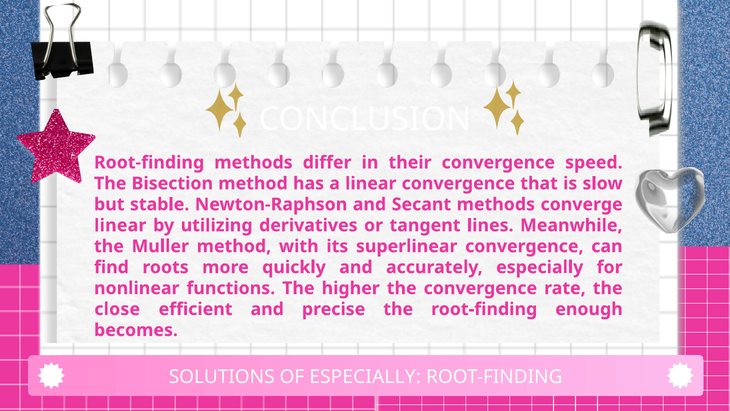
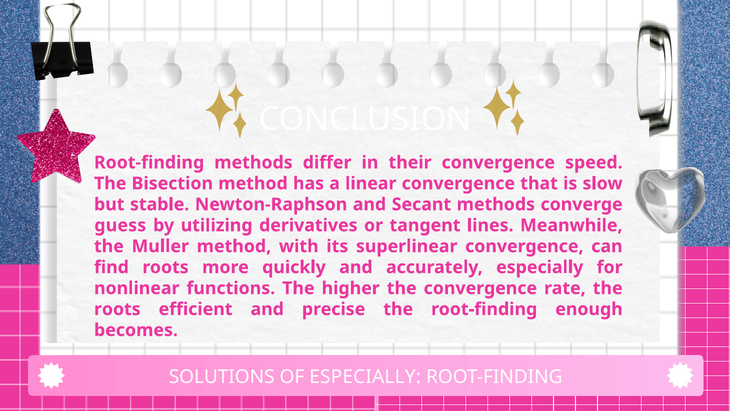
linear at (120, 225): linear -> guess
close at (117, 309): close -> roots
